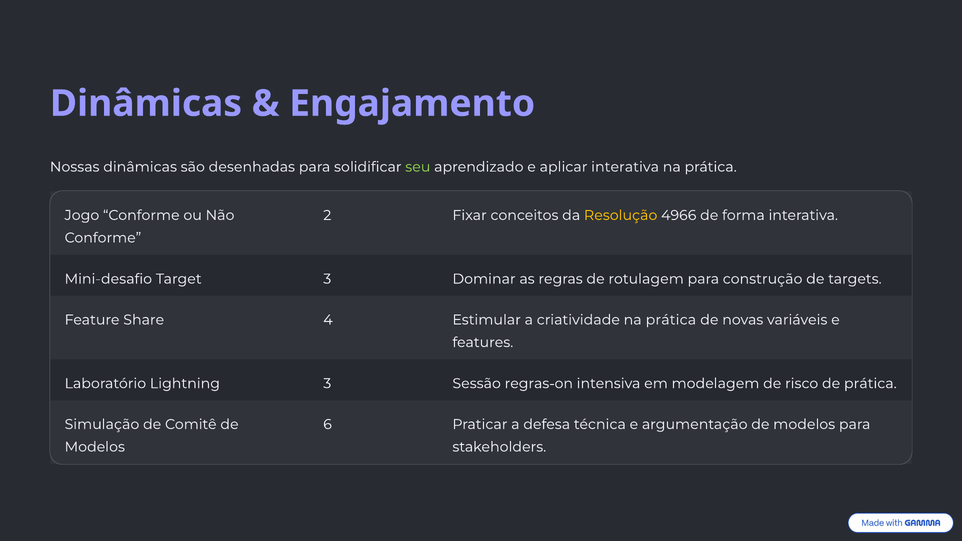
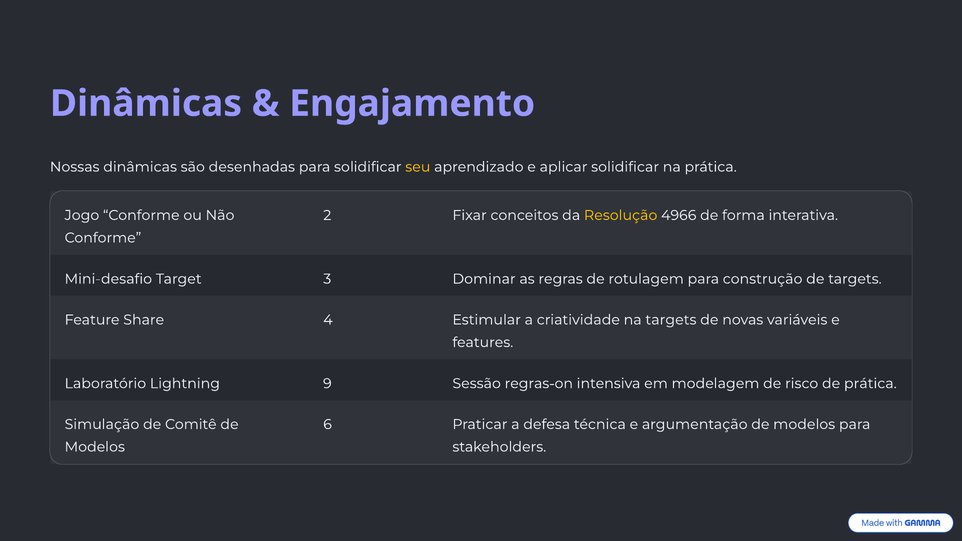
seu colour: light green -> yellow
aplicar interativa: interativa -> solidificar
criatividade na prática: prática -> targets
Lightning 3: 3 -> 9
